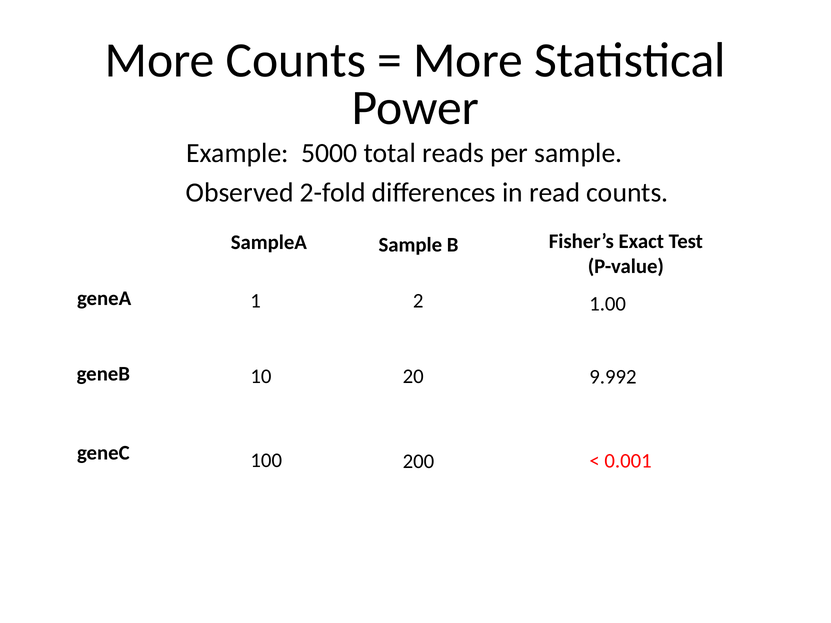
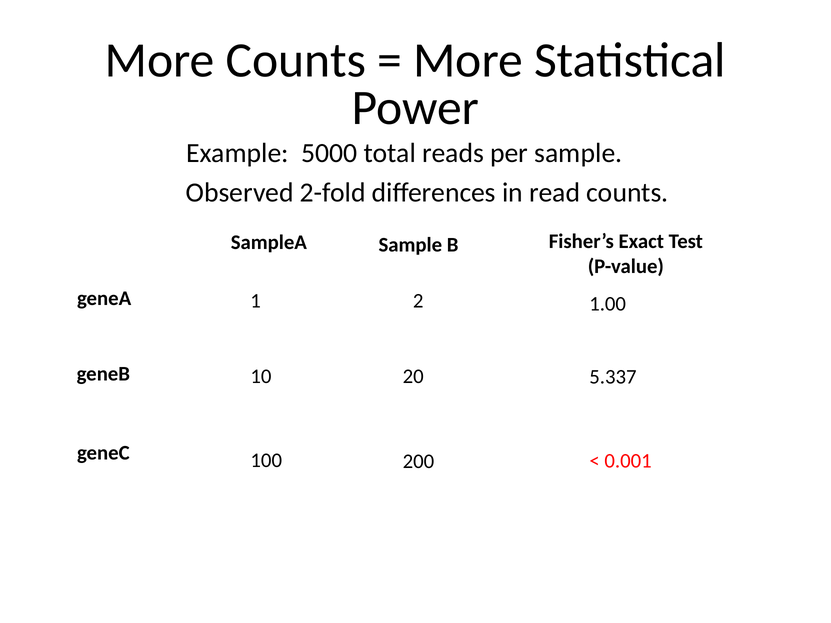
9.992: 9.992 -> 5.337
